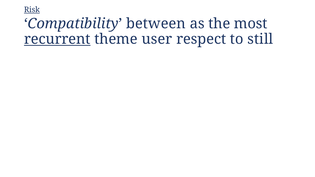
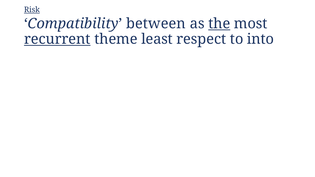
the underline: none -> present
user: user -> least
still: still -> into
